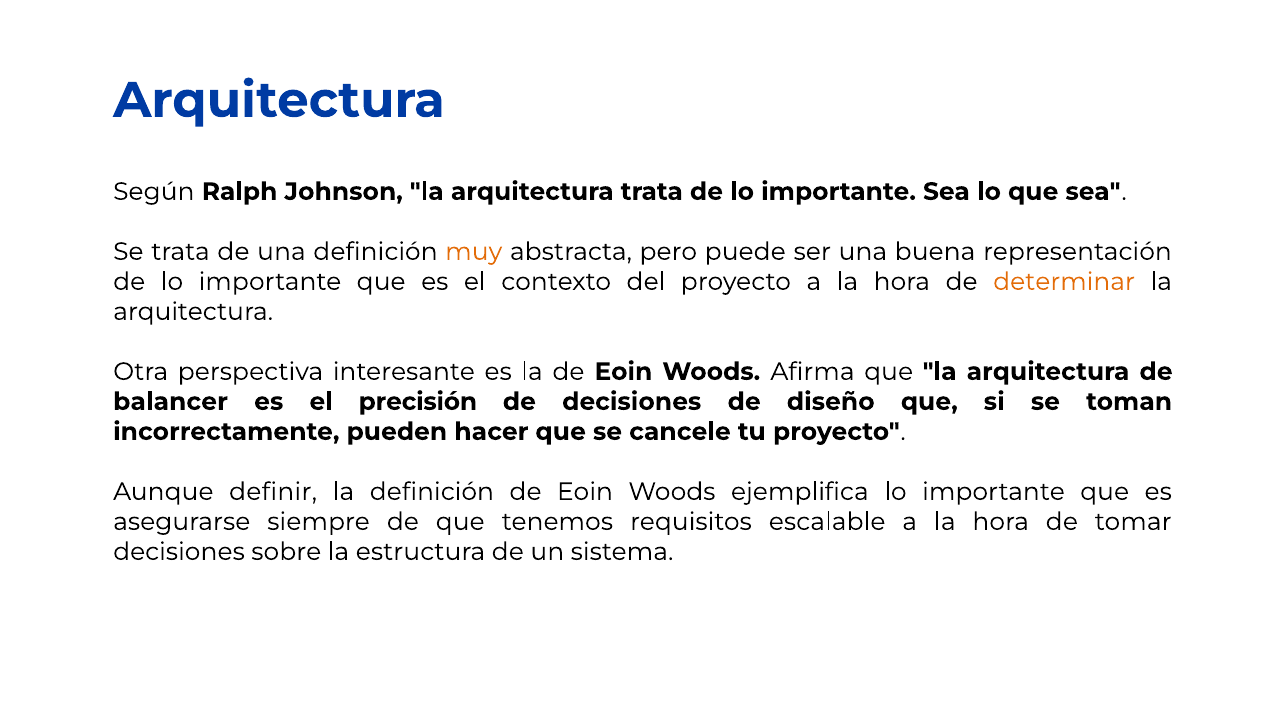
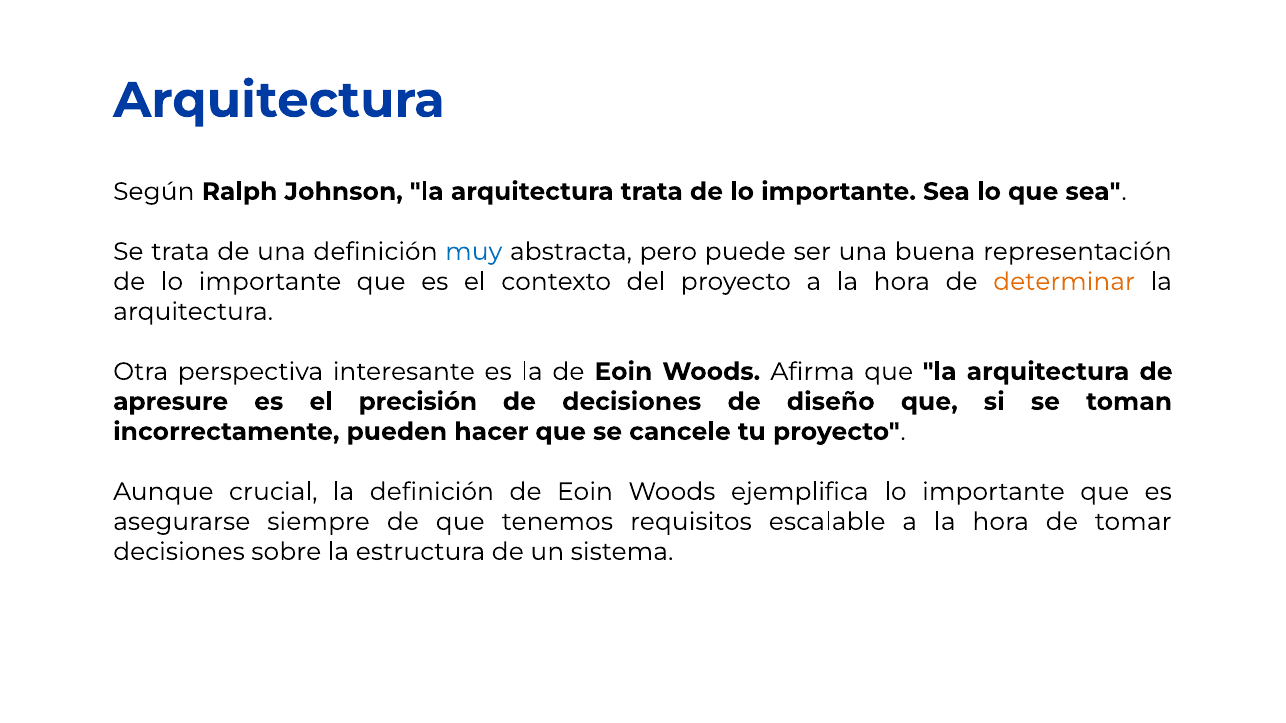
muy colour: orange -> blue
balancer: balancer -> apresure
definir: definir -> crucial
